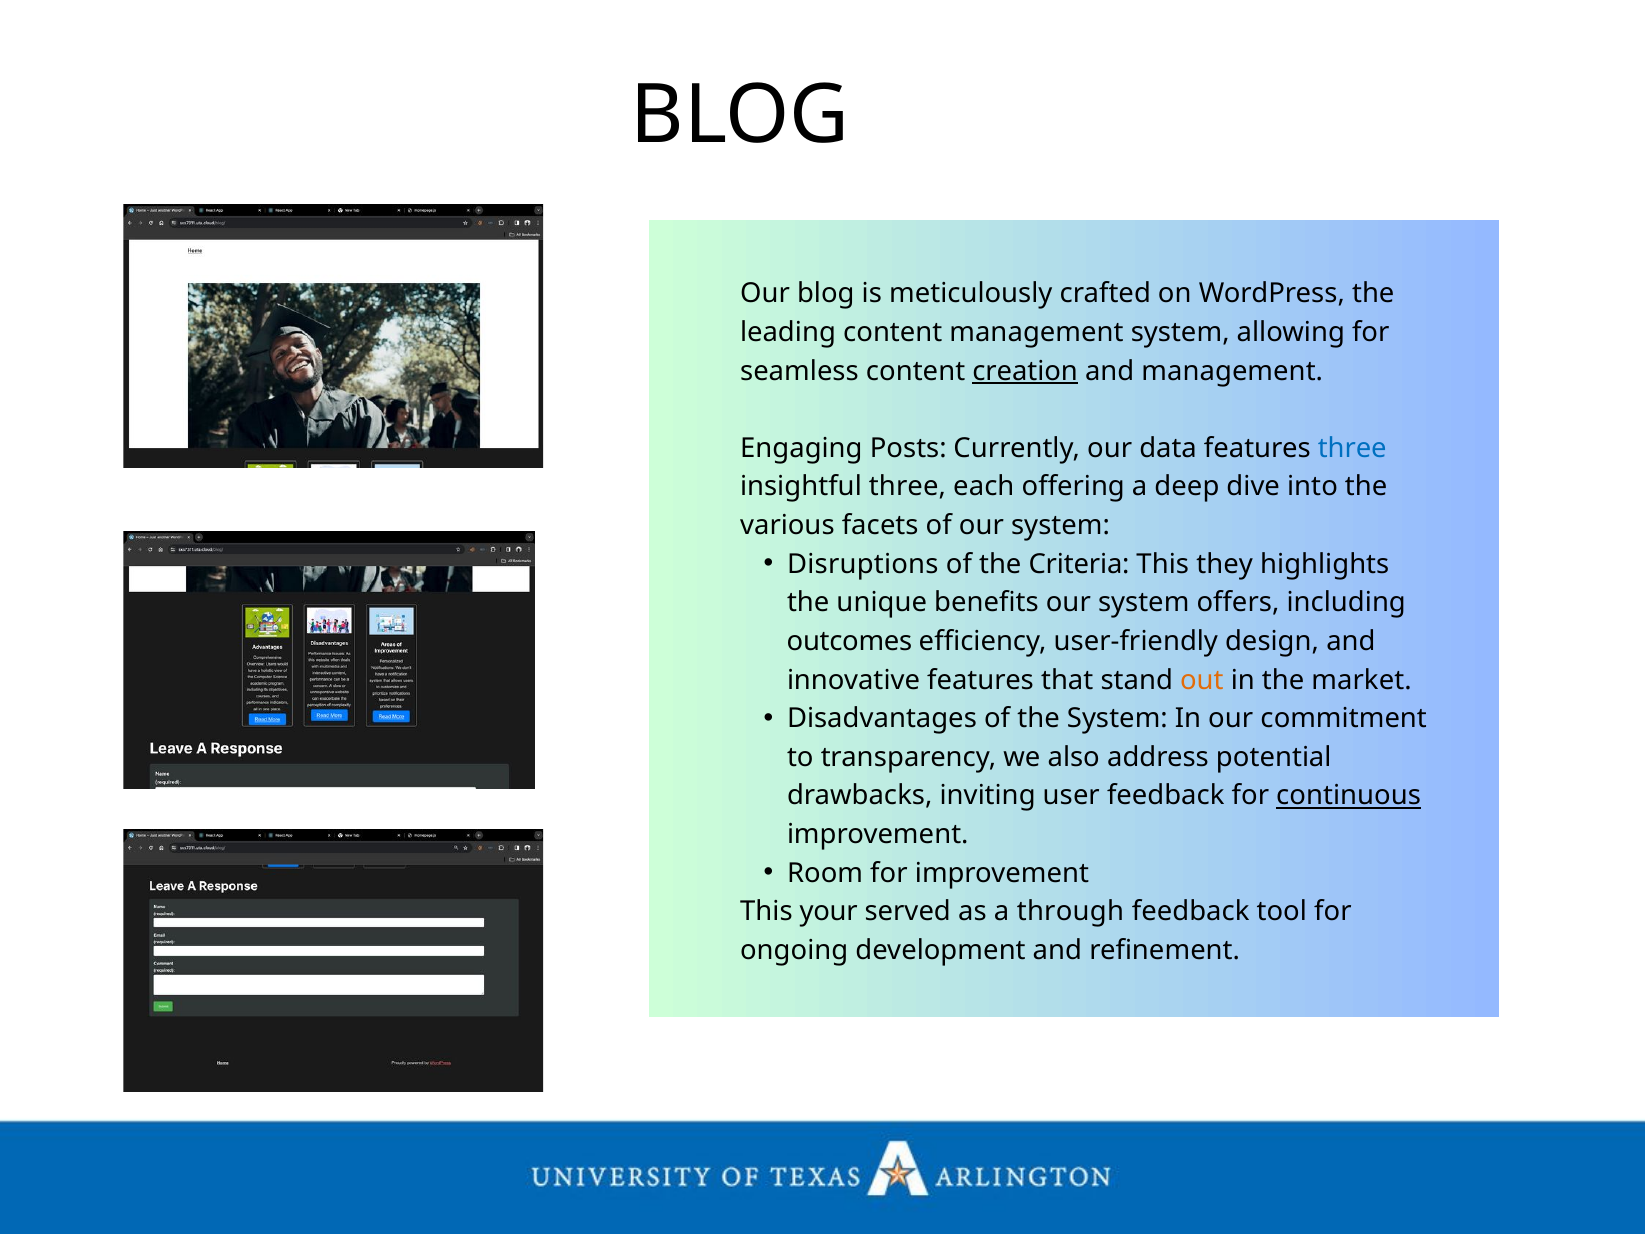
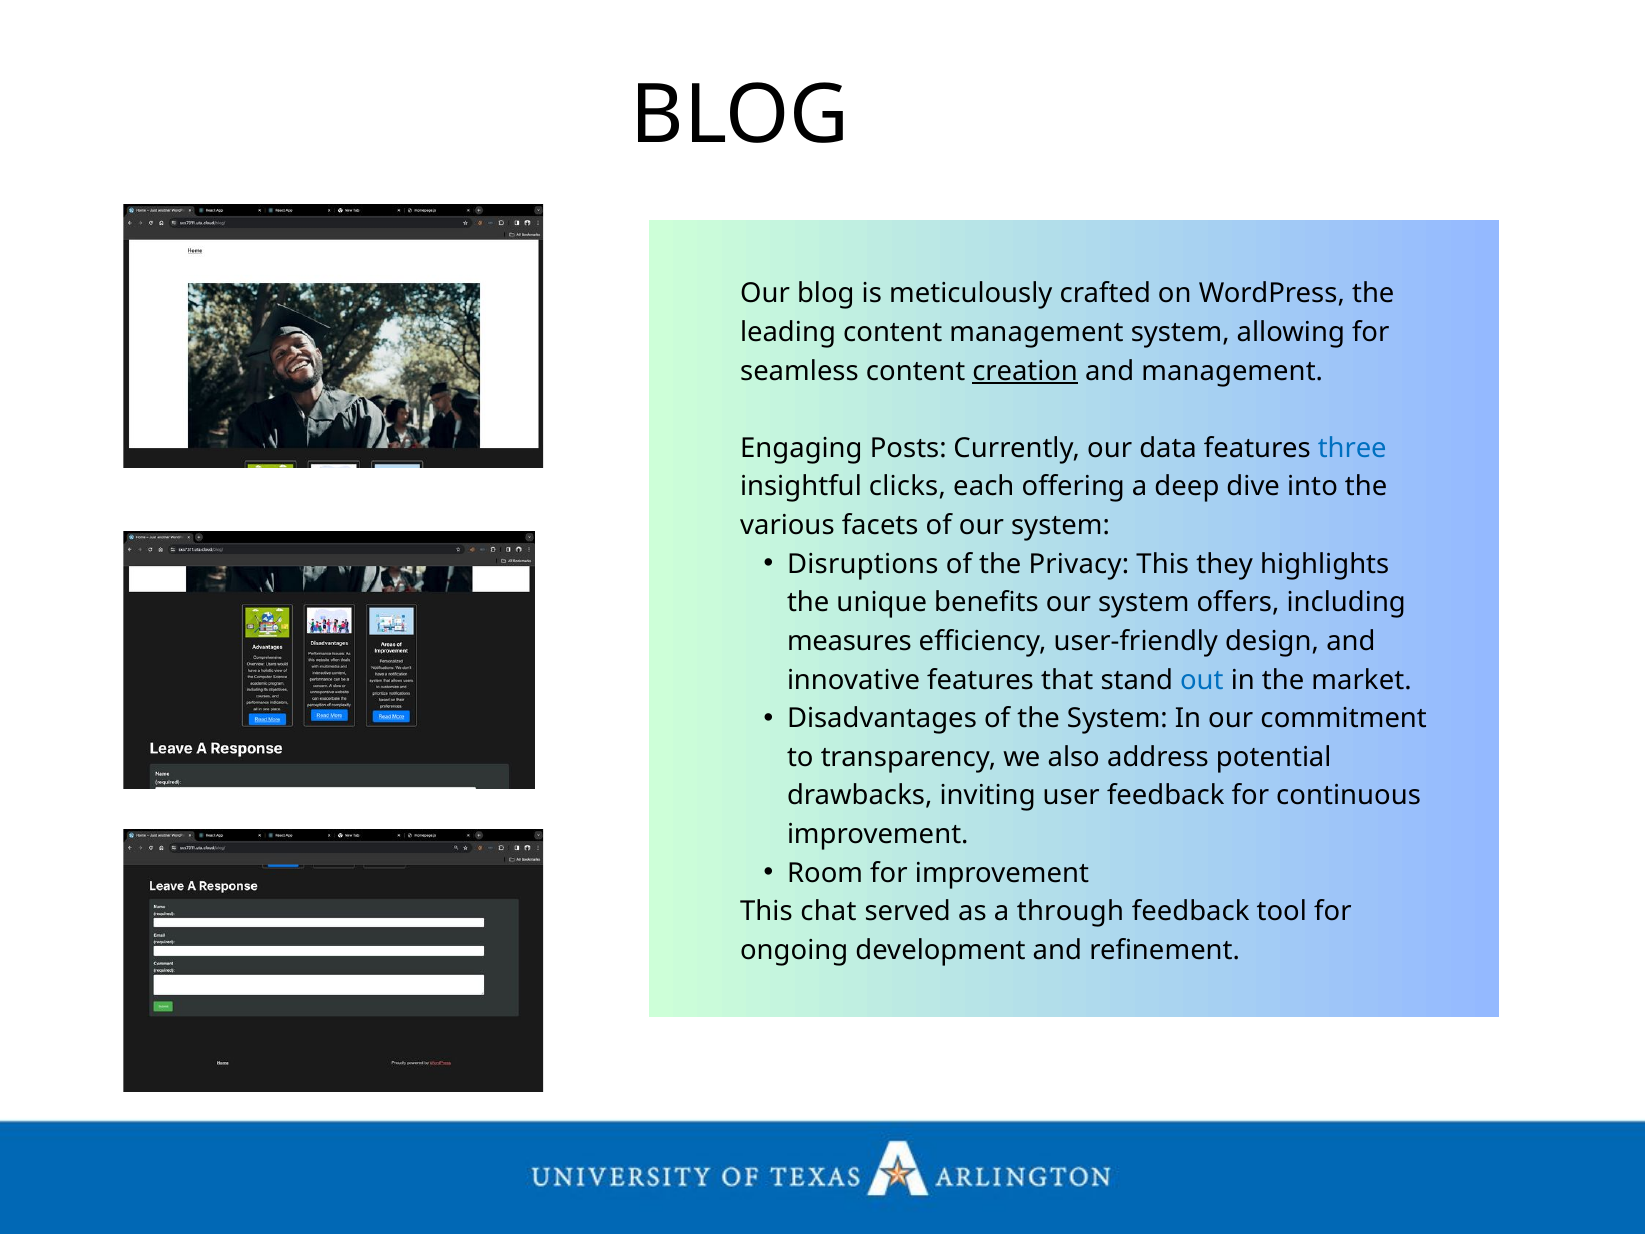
insightful three: three -> clicks
Criteria: Criteria -> Privacy
outcomes: outcomes -> measures
out colour: orange -> blue
continuous underline: present -> none
your: your -> chat
